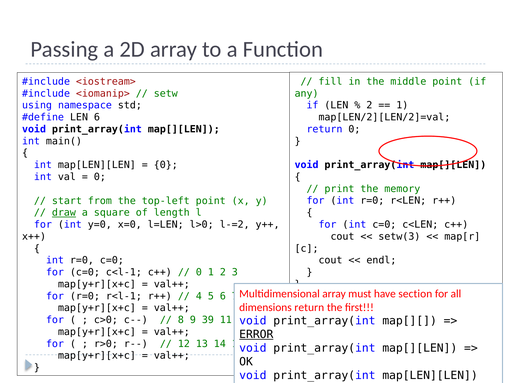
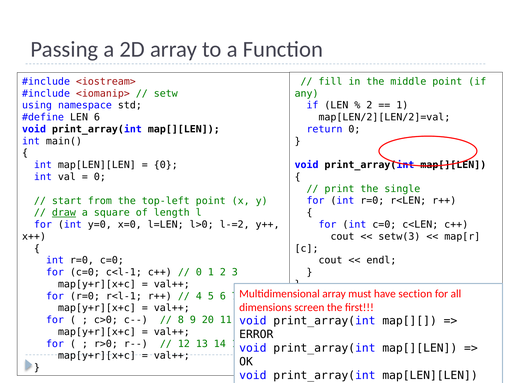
memory: memory -> single
dimensions return: return -> screen
39: 39 -> 20
ERROR underline: present -> none
